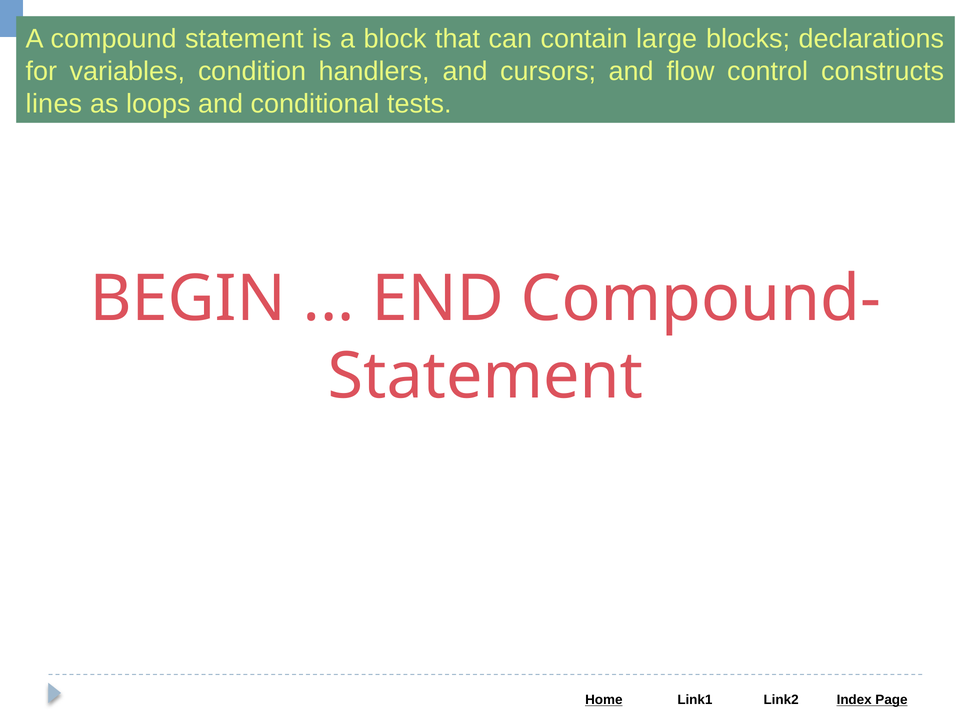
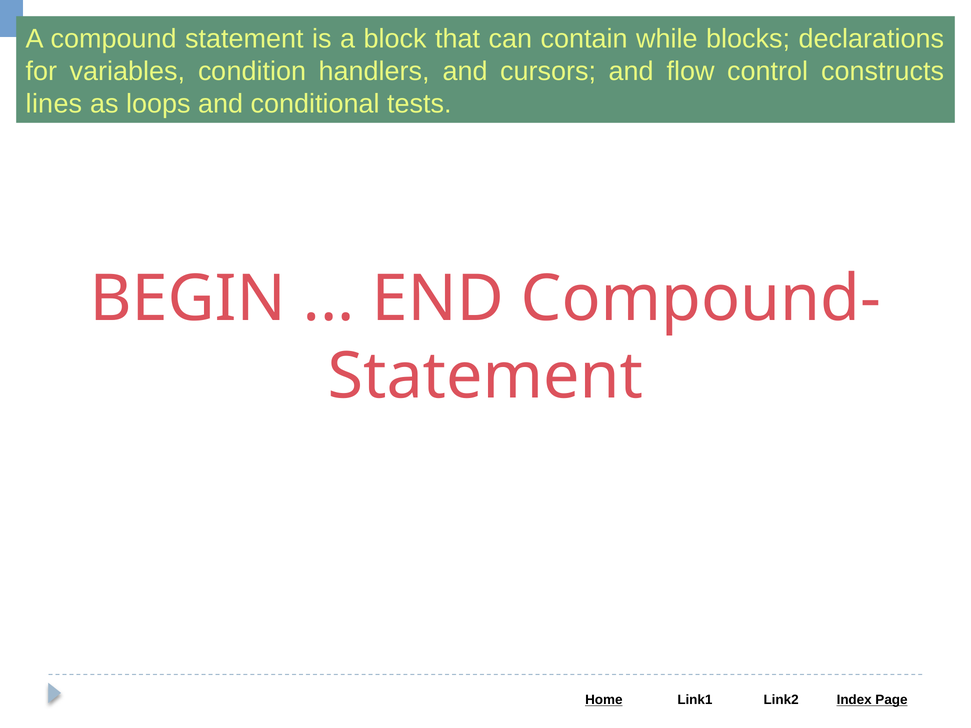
large: large -> while
